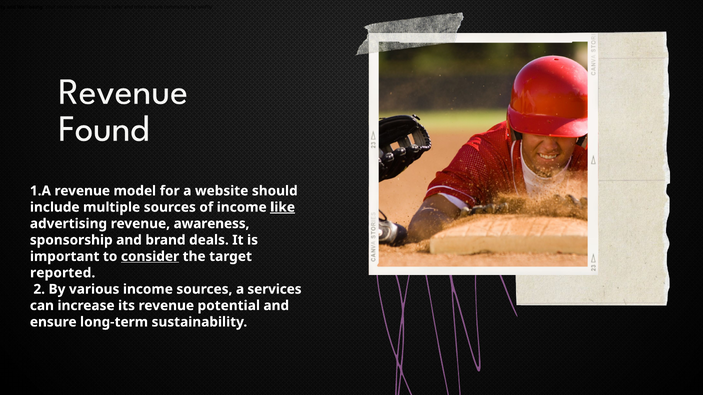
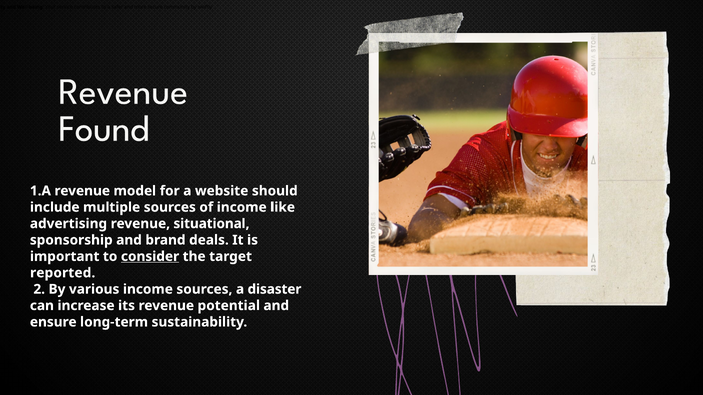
like underline: present -> none
awareness: awareness -> situational
services: services -> disaster
